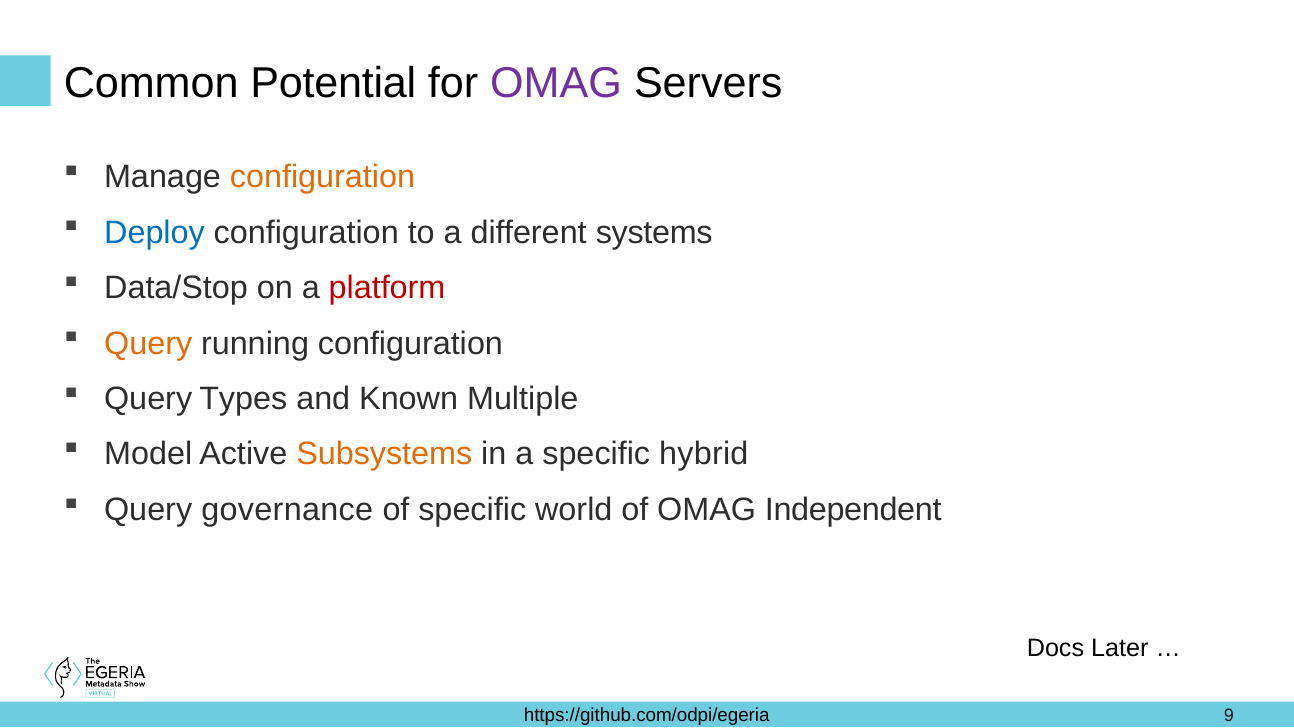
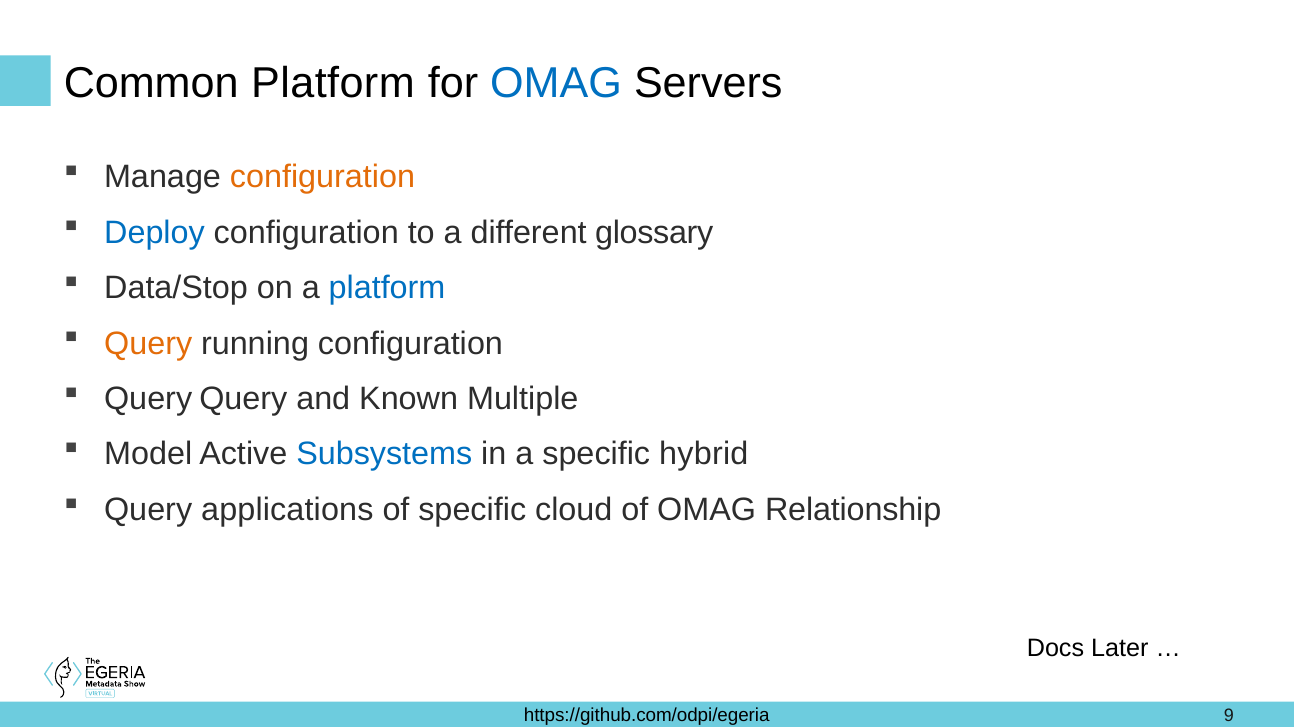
Common Potential: Potential -> Platform
OMAG at (556, 83) colour: purple -> blue
systems: systems -> glossary
platform at (387, 288) colour: red -> blue
Query Types: Types -> Query
Subsystems colour: orange -> blue
governance: governance -> applications
world: world -> cloud
Independent: Independent -> Relationship
